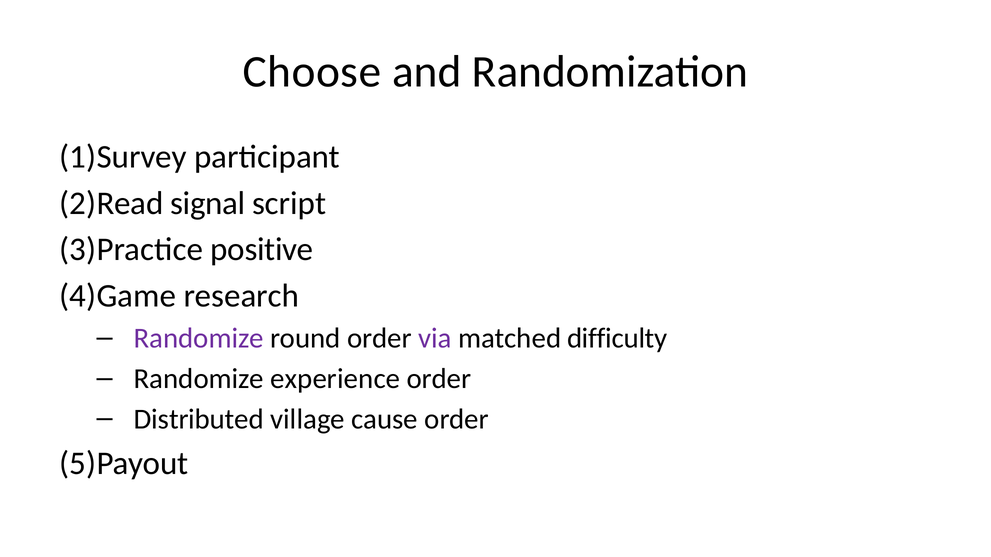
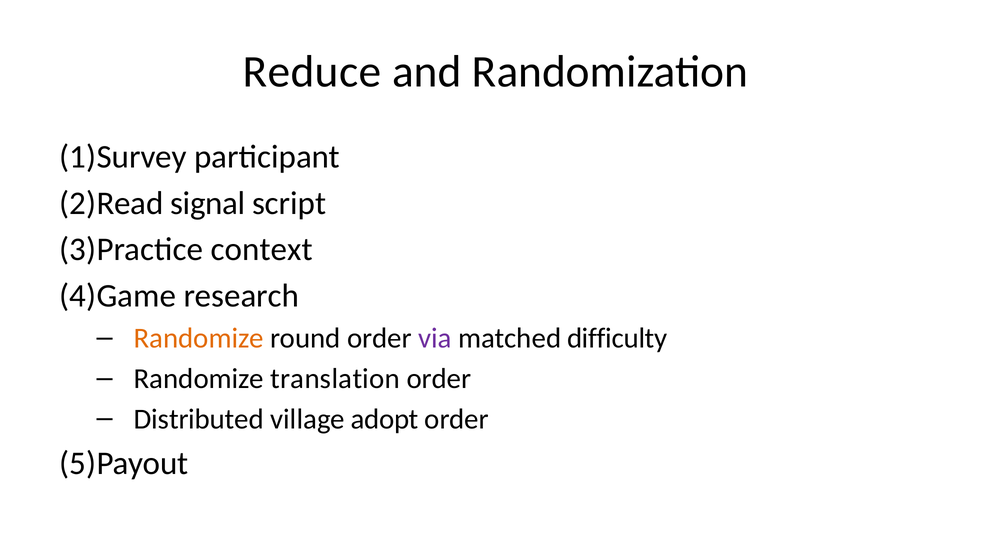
Choose: Choose -> Reduce
positive: positive -> context
Randomize at (199, 339) colour: purple -> orange
experience: experience -> translation
cause: cause -> adopt
